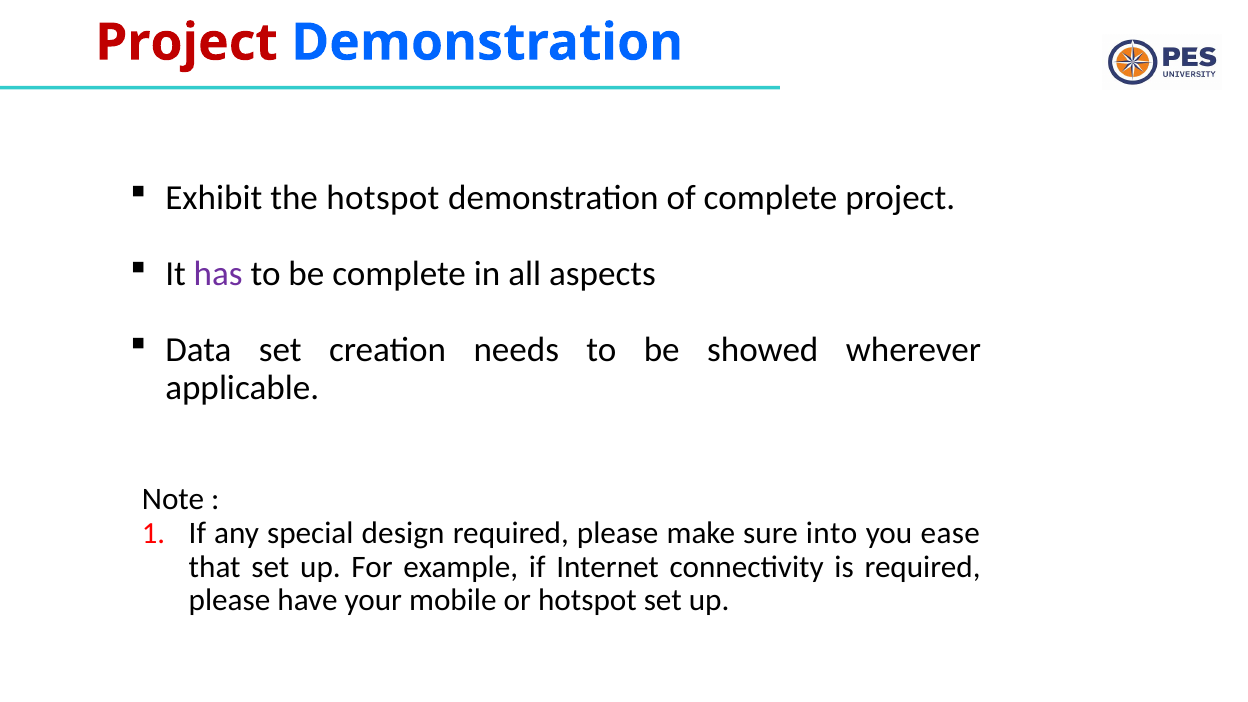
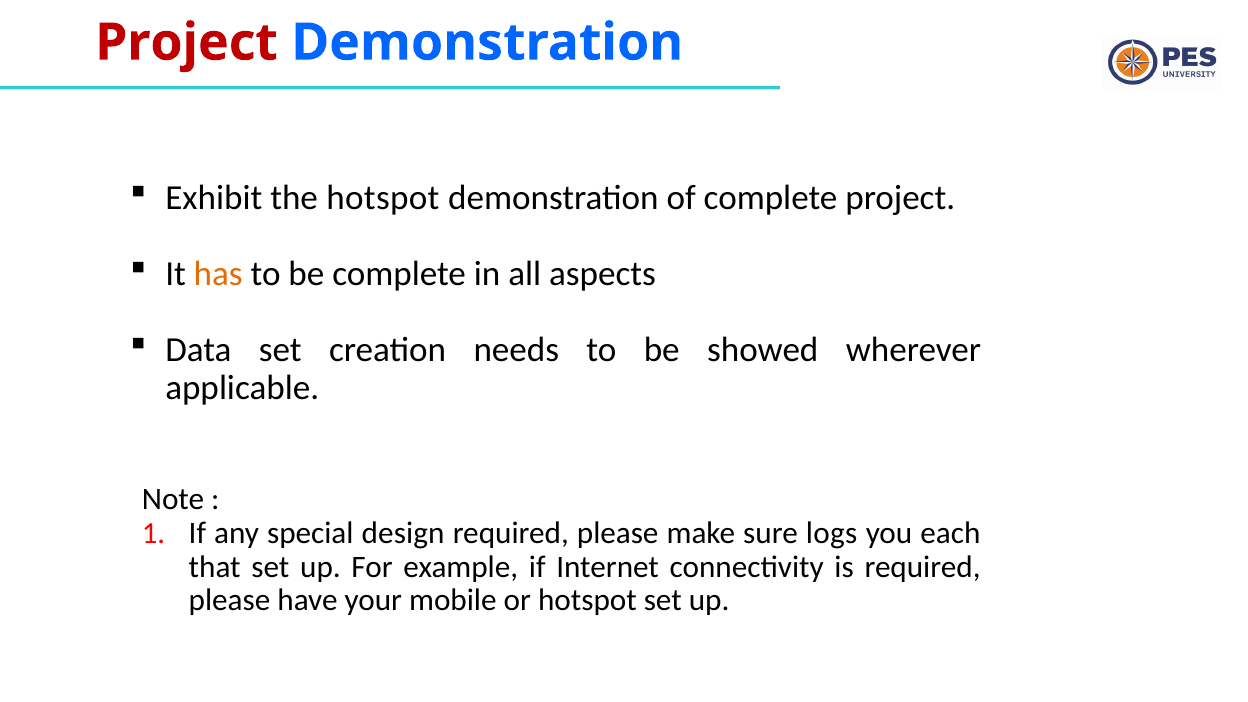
has colour: purple -> orange
into: into -> logs
ease: ease -> each
